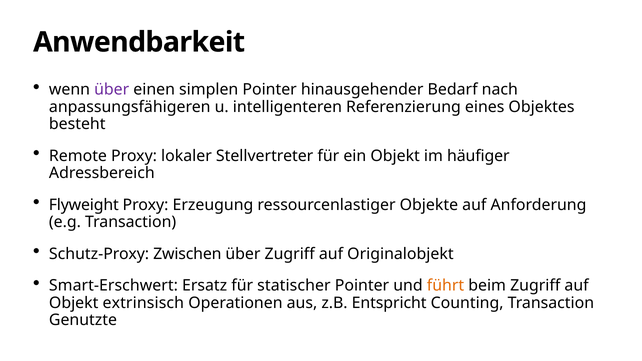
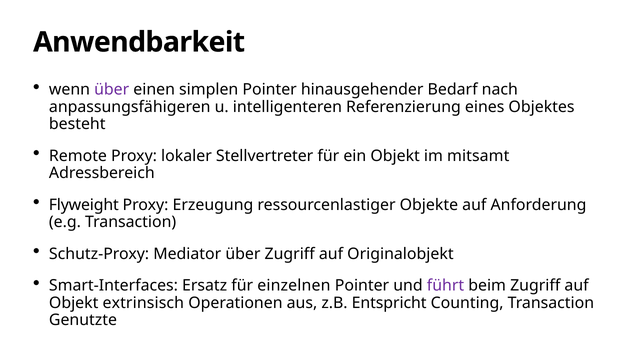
häufiger: häufiger -> mitsamt
Zwischen: Zwischen -> Mediator
Smart-Erschwert: Smart-Erschwert -> Smart-Interfaces
statischer: statischer -> einzelnen
führt colour: orange -> purple
